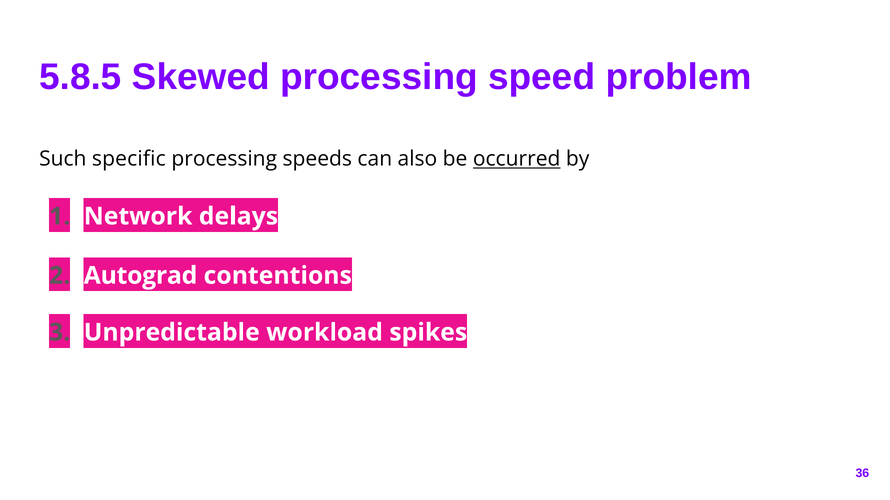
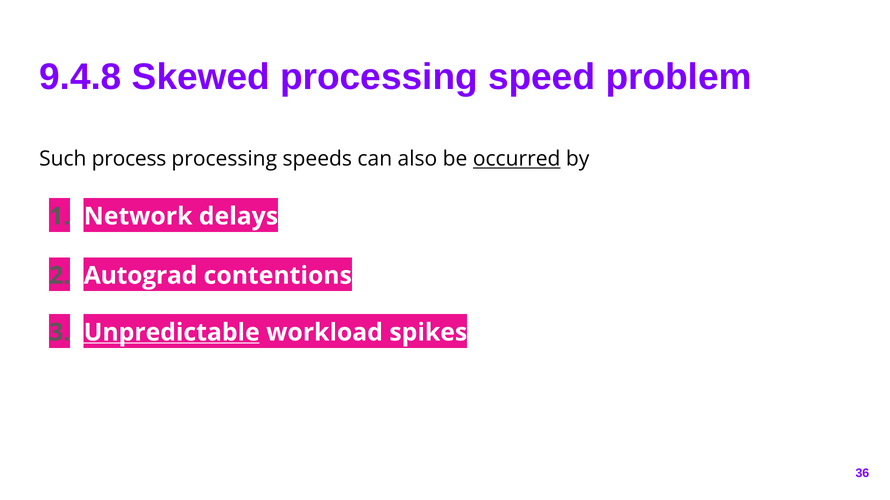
5.8.5: 5.8.5 -> 9.4.8
specific: specific -> process
Unpredictable underline: none -> present
